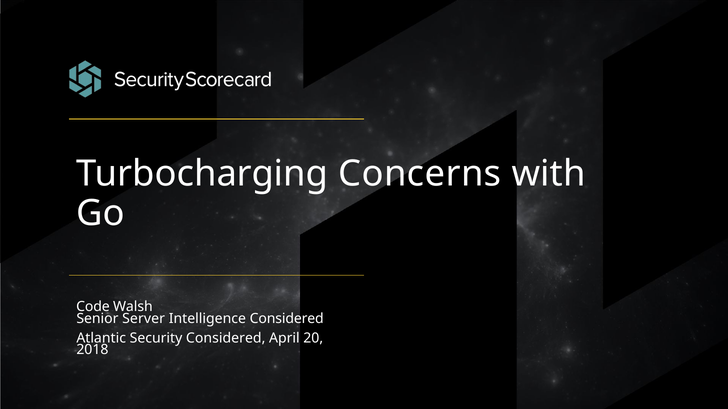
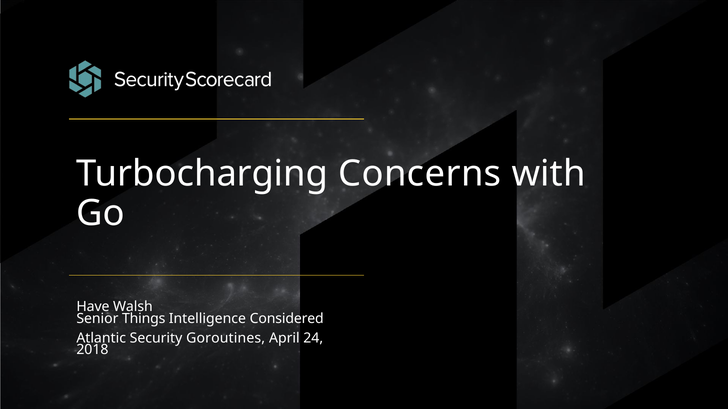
Code: Code -> Have
Server: Server -> Things
Security Considered: Considered -> Goroutines
20: 20 -> 24
